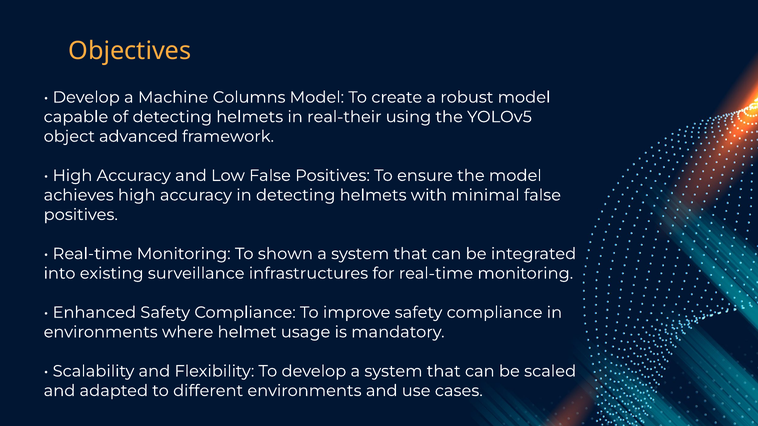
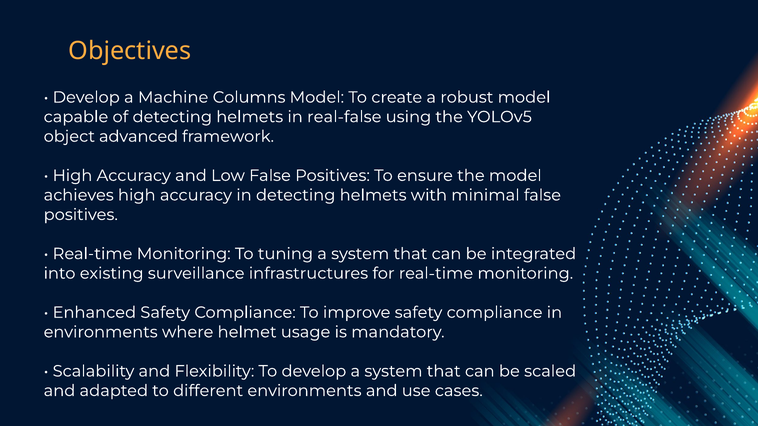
real-their: real-their -> real-false
shown: shown -> tuning
